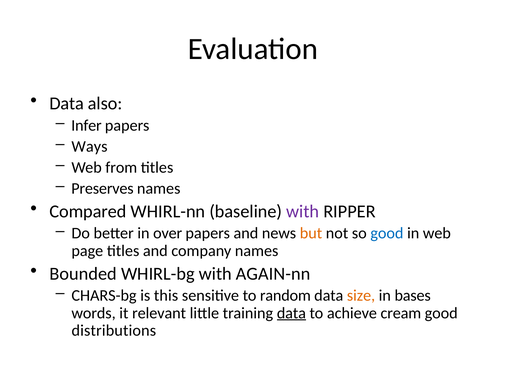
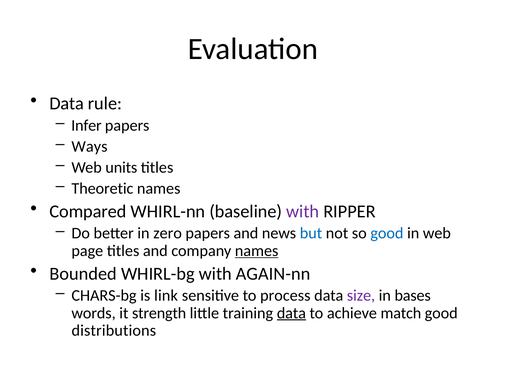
also: also -> rule
from: from -> units
Preserves: Preserves -> Theoretic
over: over -> zero
but colour: orange -> blue
names at (257, 250) underline: none -> present
this: this -> link
random: random -> process
size colour: orange -> purple
relevant: relevant -> strength
cream: cream -> match
